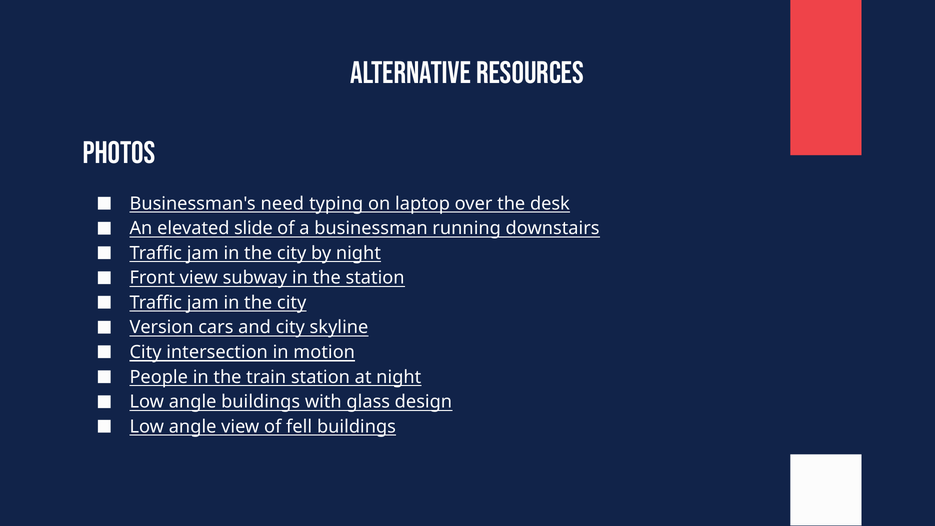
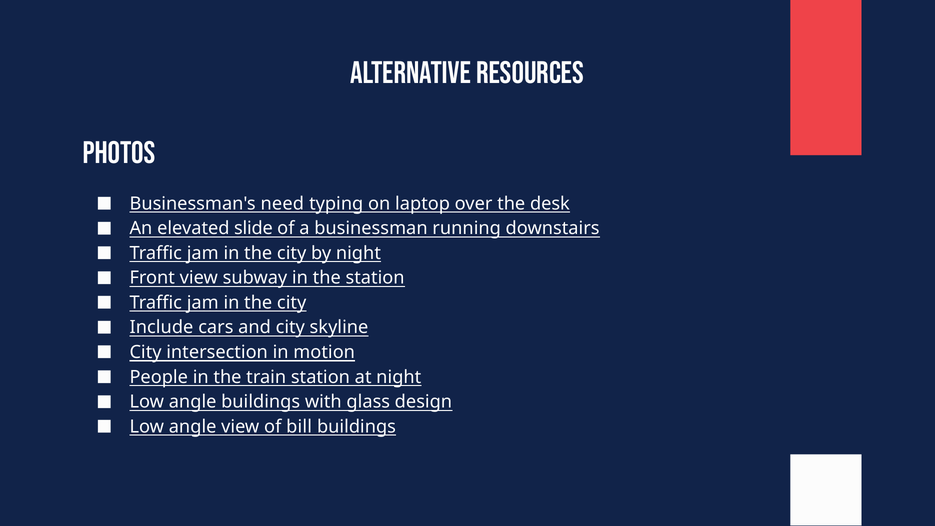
Version: Version -> Include
fell: fell -> bill
